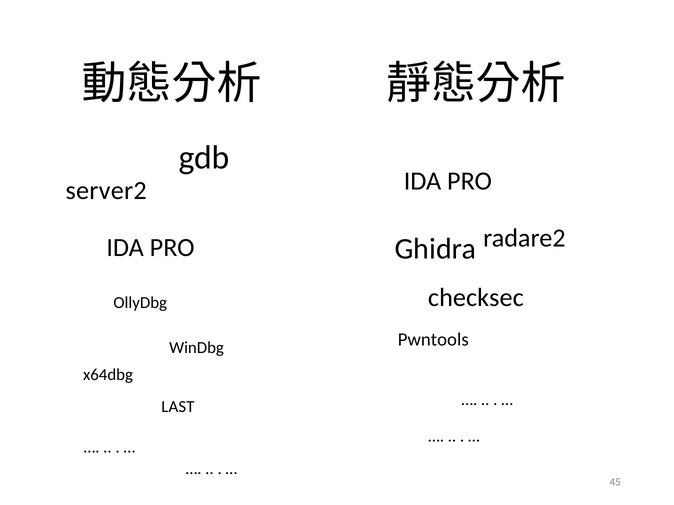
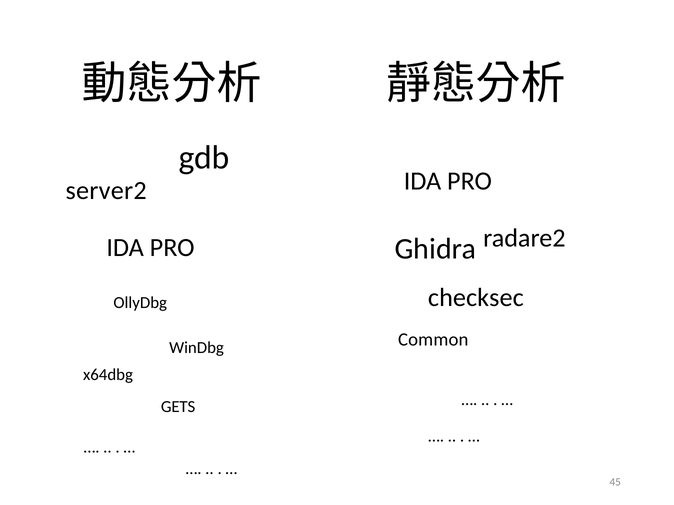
Pwntools: Pwntools -> Common
LAST: LAST -> GETS
